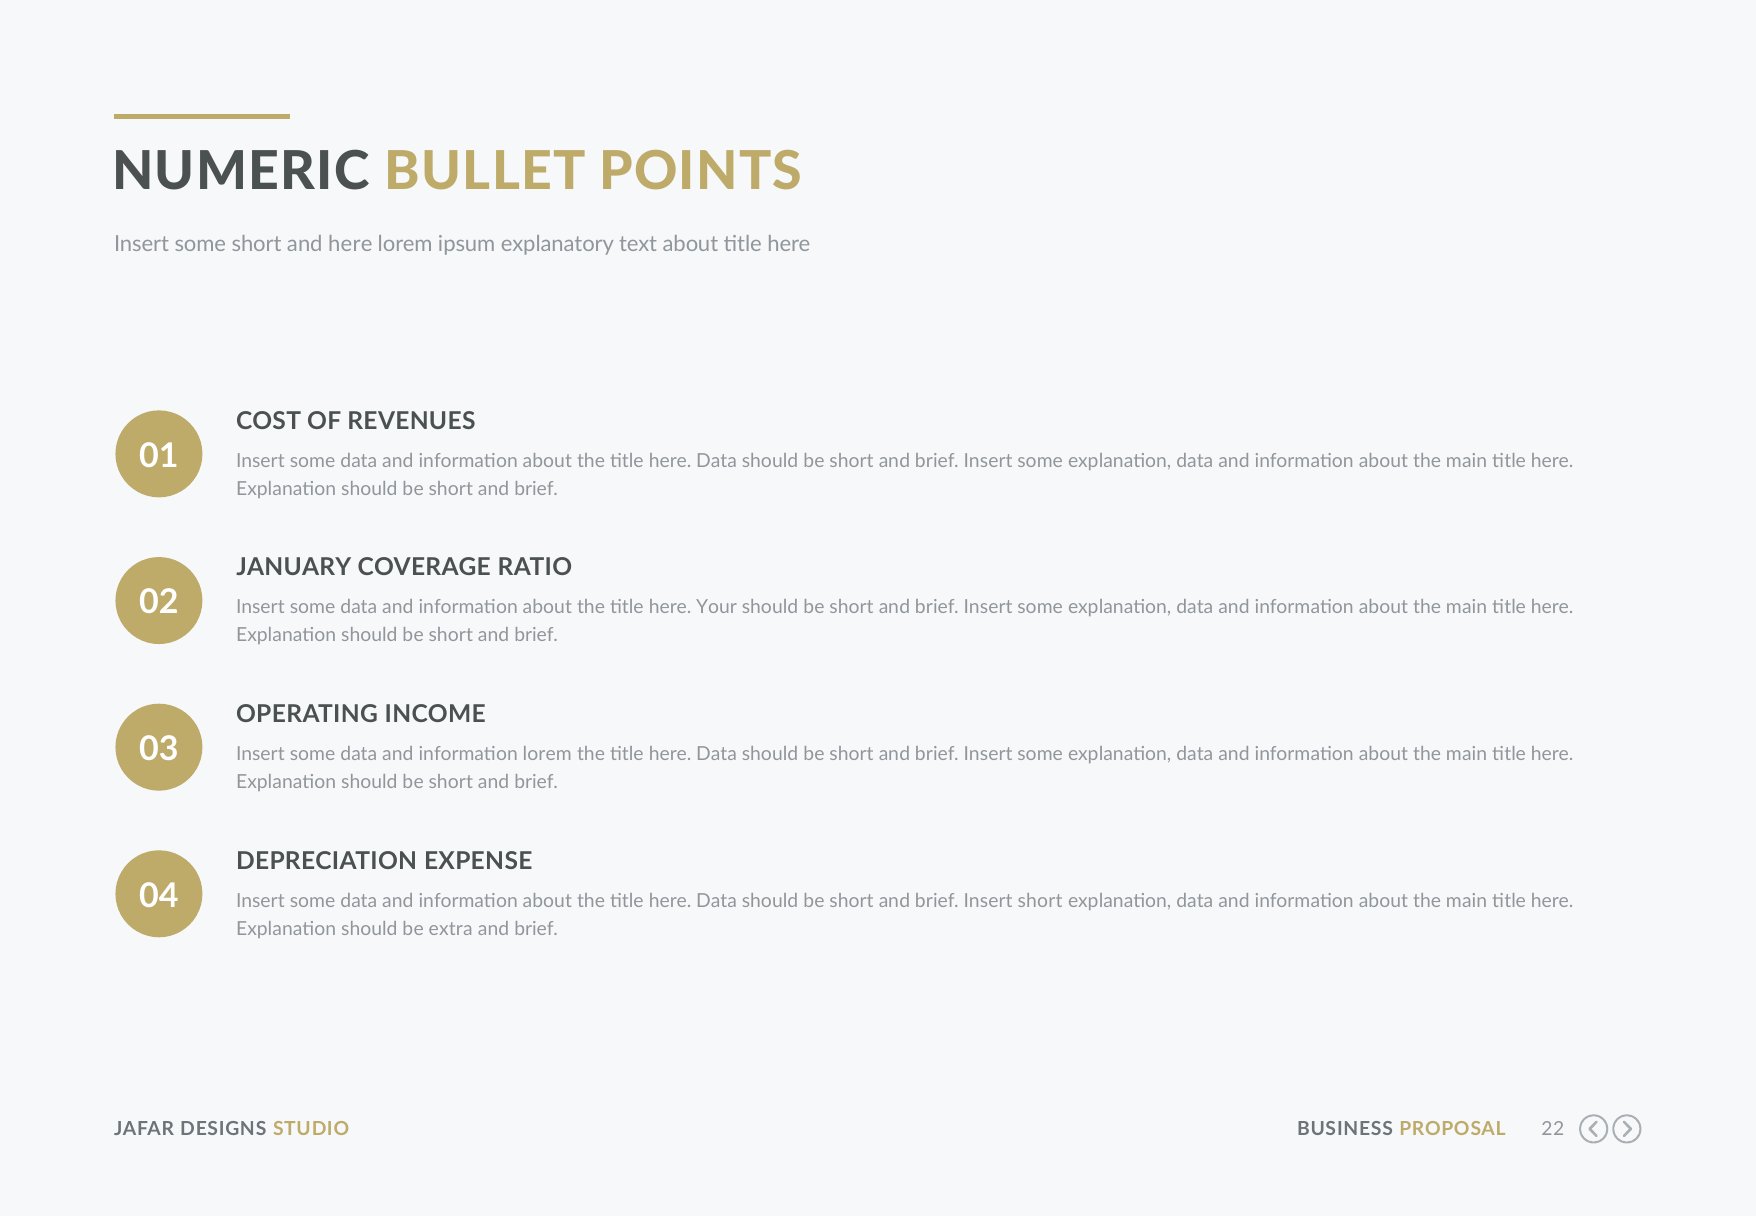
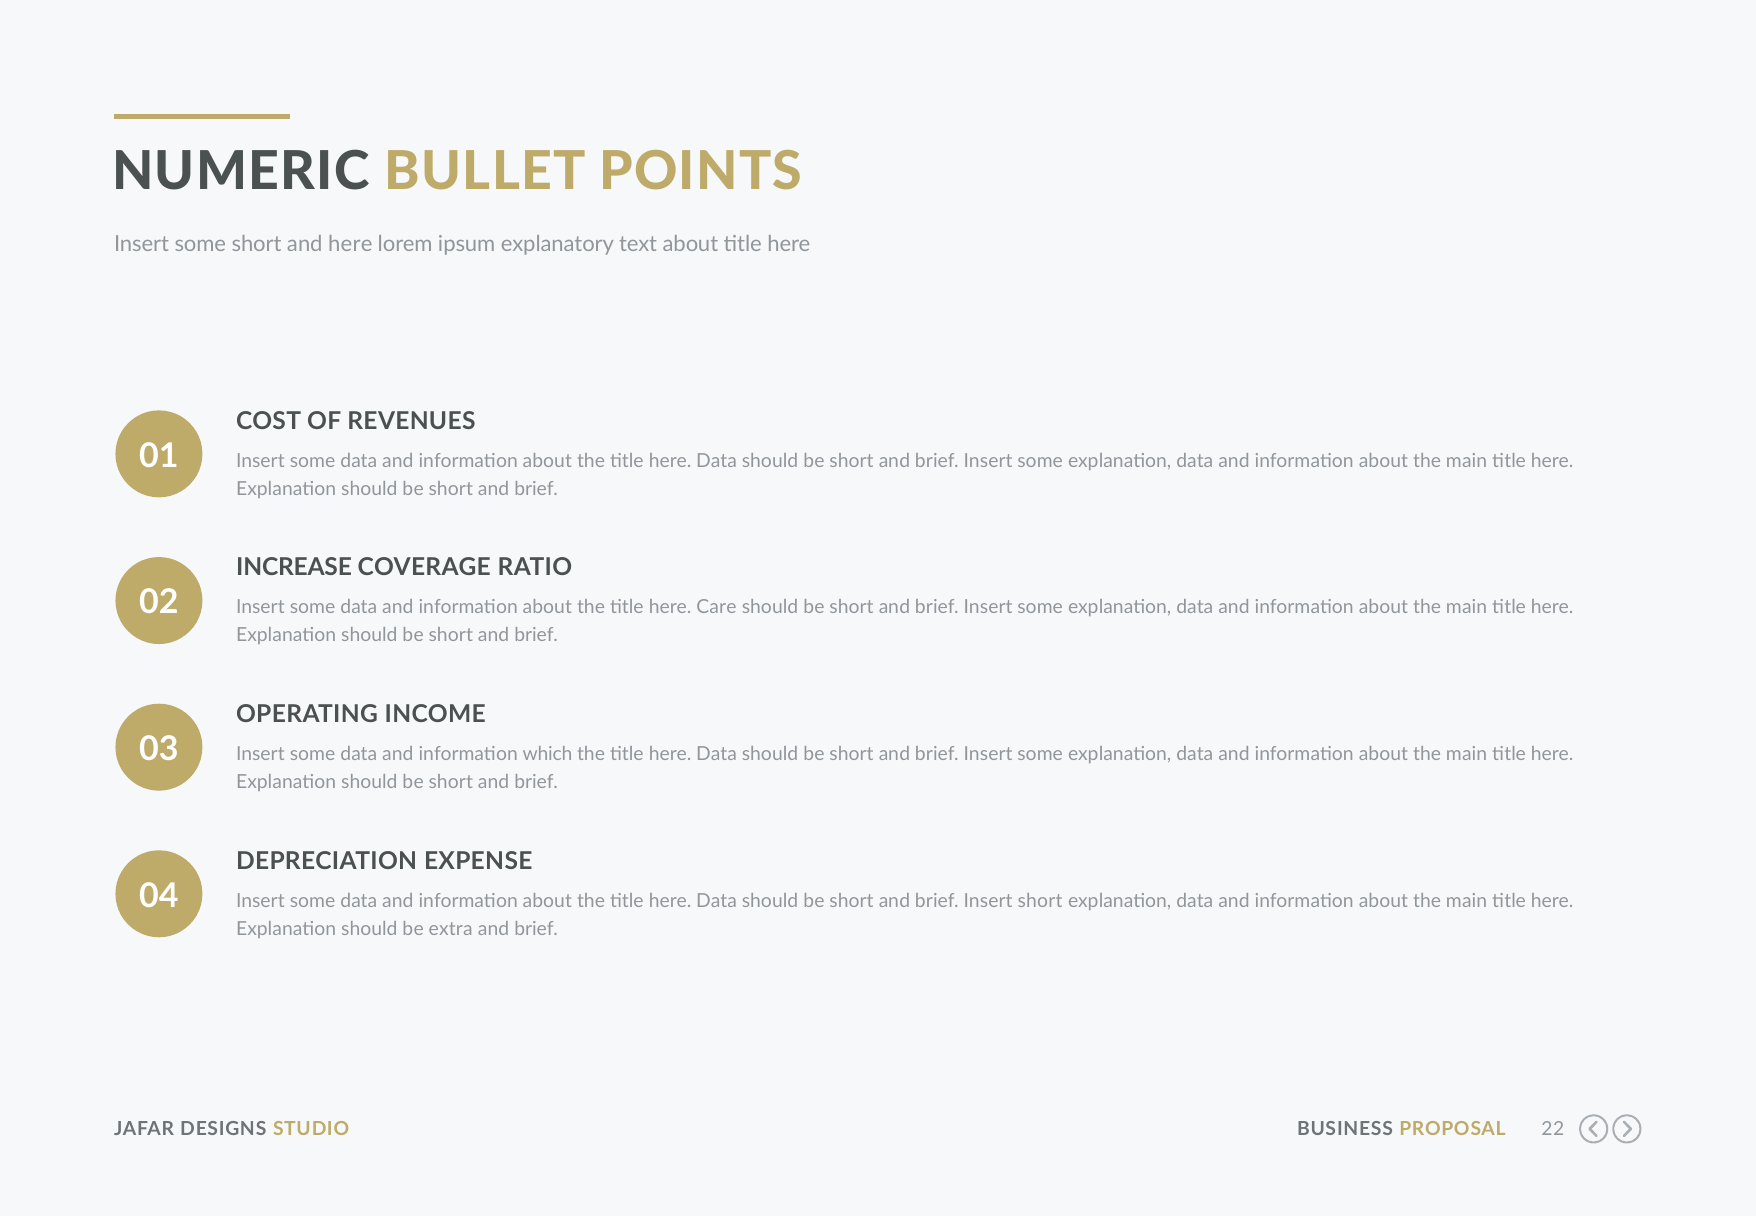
JANUARY: JANUARY -> INCREASE
Your: Your -> Care
information lorem: lorem -> which
